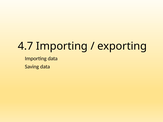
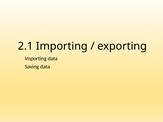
4.7: 4.7 -> 2.1
